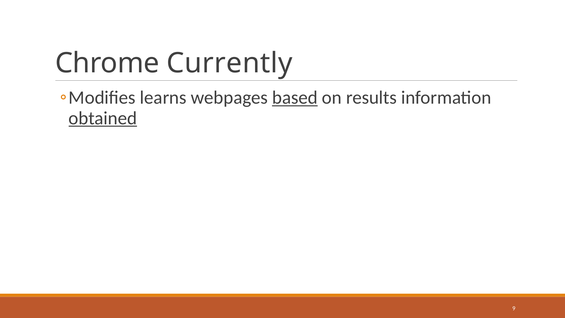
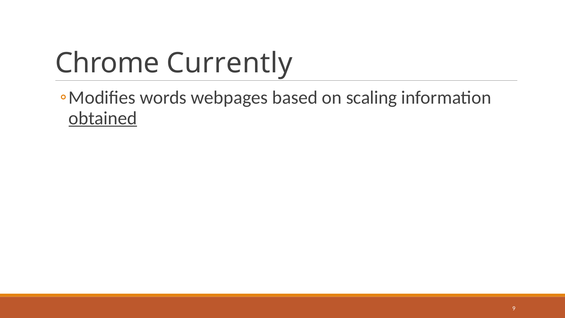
learns: learns -> words
based underline: present -> none
results: results -> scaling
